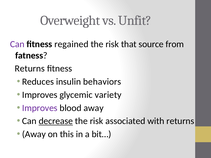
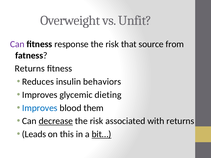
regained: regained -> response
variety: variety -> dieting
Improves at (40, 108) colour: purple -> blue
blood away: away -> them
Away at (34, 134): Away -> Leads
bit… underline: none -> present
